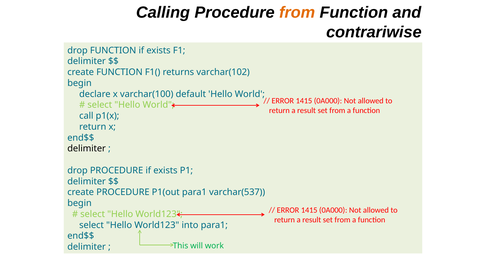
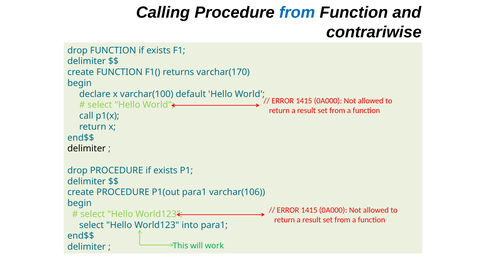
from at (297, 13) colour: orange -> blue
varchar(102: varchar(102 -> varchar(170
varchar(537: varchar(537 -> varchar(106
